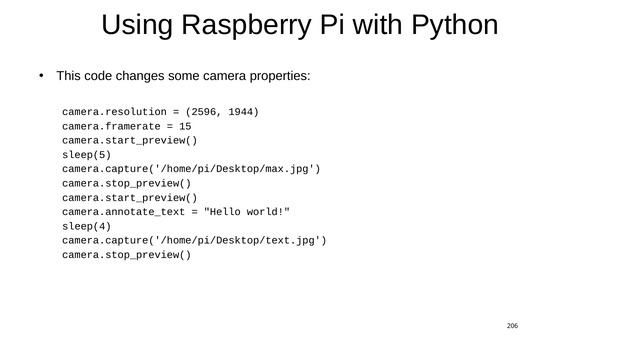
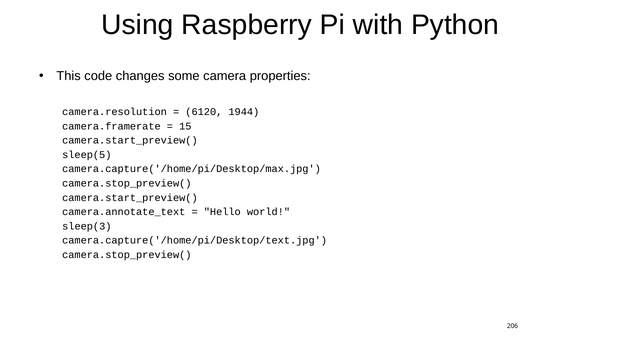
2596: 2596 -> 6120
sleep(4: sleep(4 -> sleep(3
